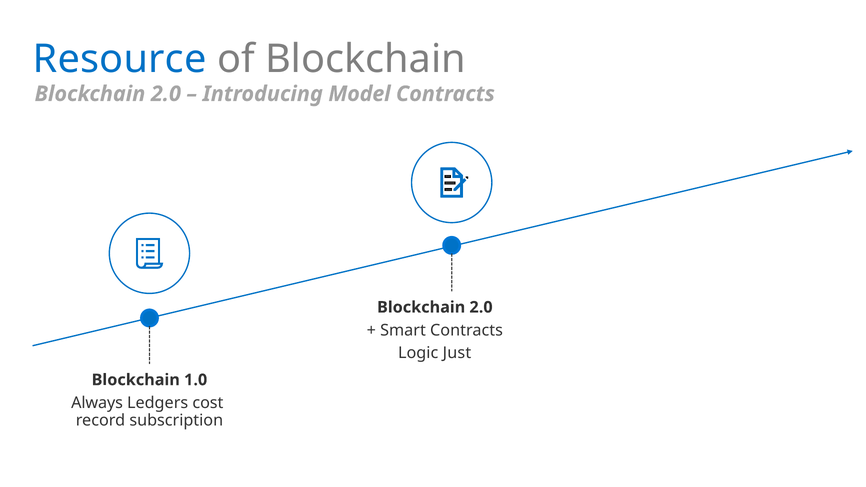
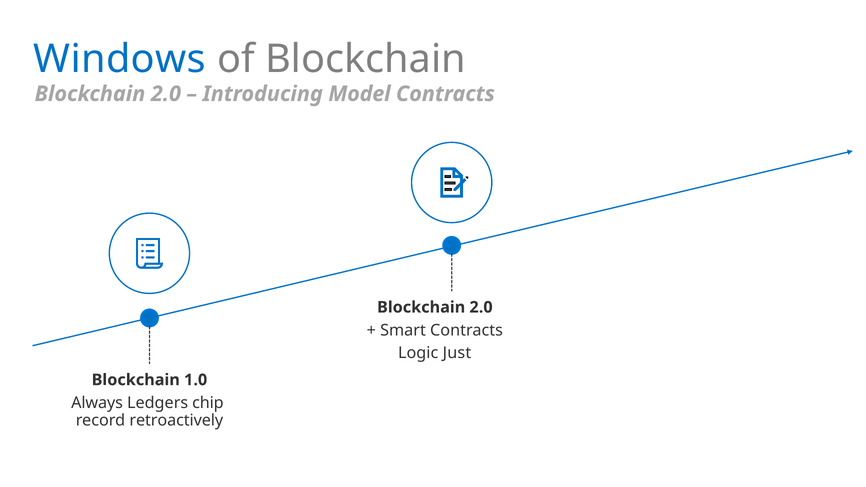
Resource: Resource -> Windows
cost: cost -> chip
subscription: subscription -> retroactively
